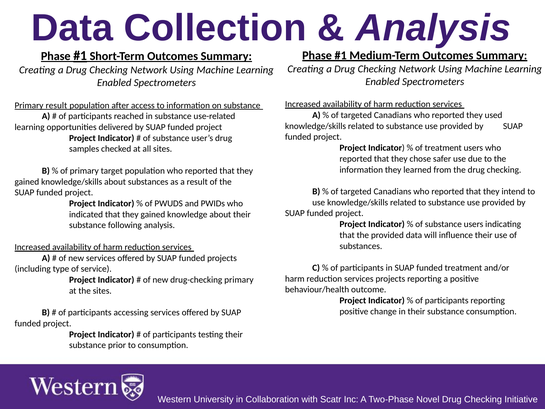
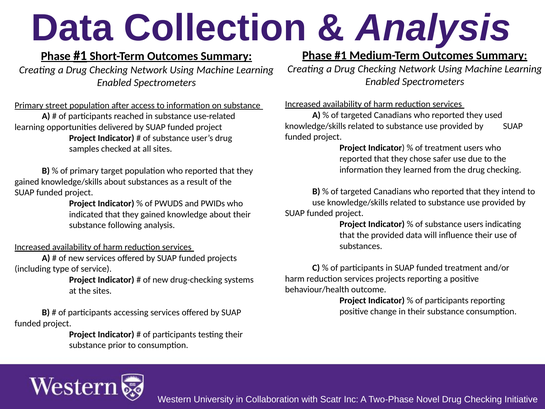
Primary result: result -> street
drug-checking primary: primary -> systems
